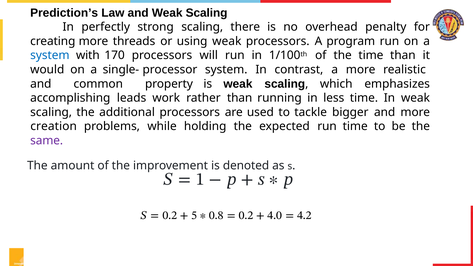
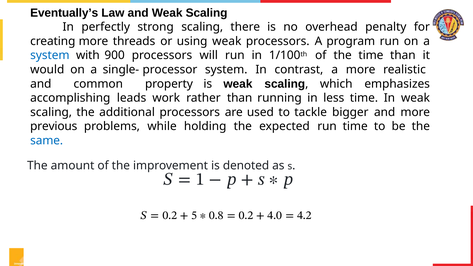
Prediction’s: Prediction’s -> Eventually’s
170: 170 -> 900
creation: creation -> previous
same colour: purple -> blue
